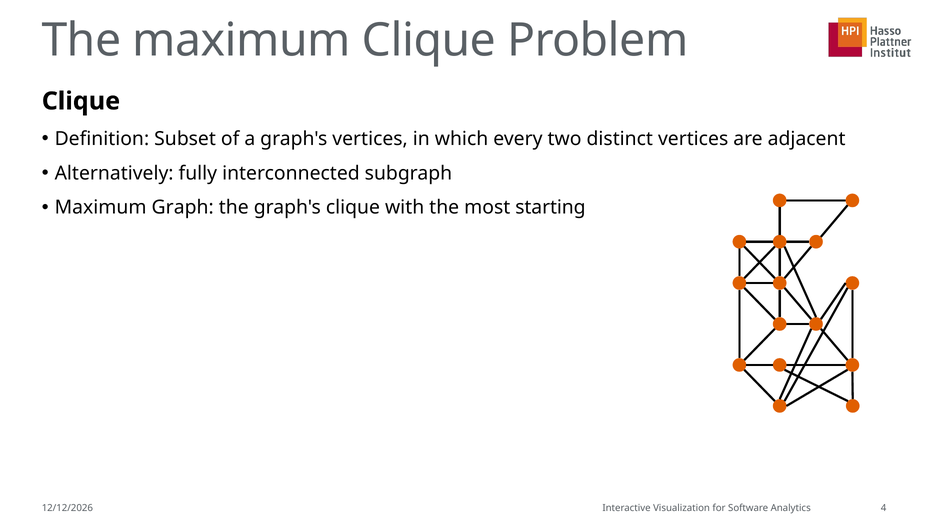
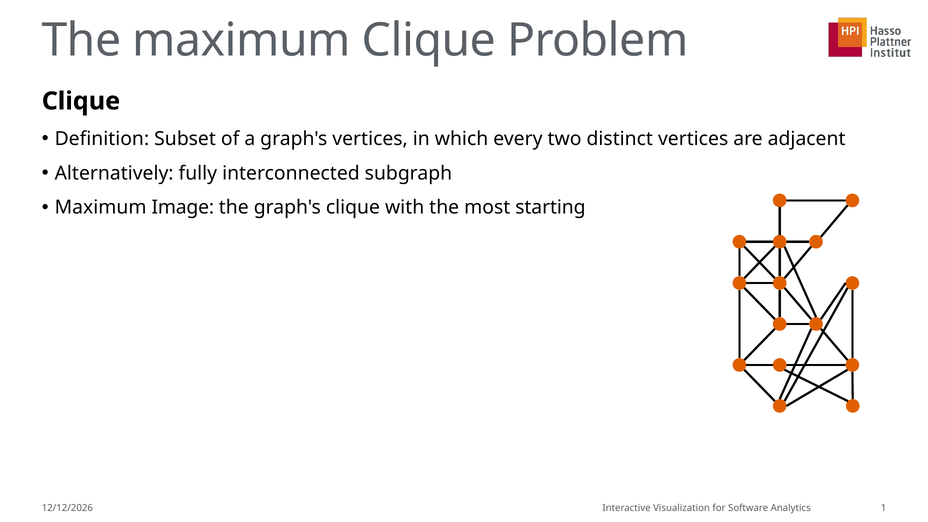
Graph: Graph -> Image
4: 4 -> 1
